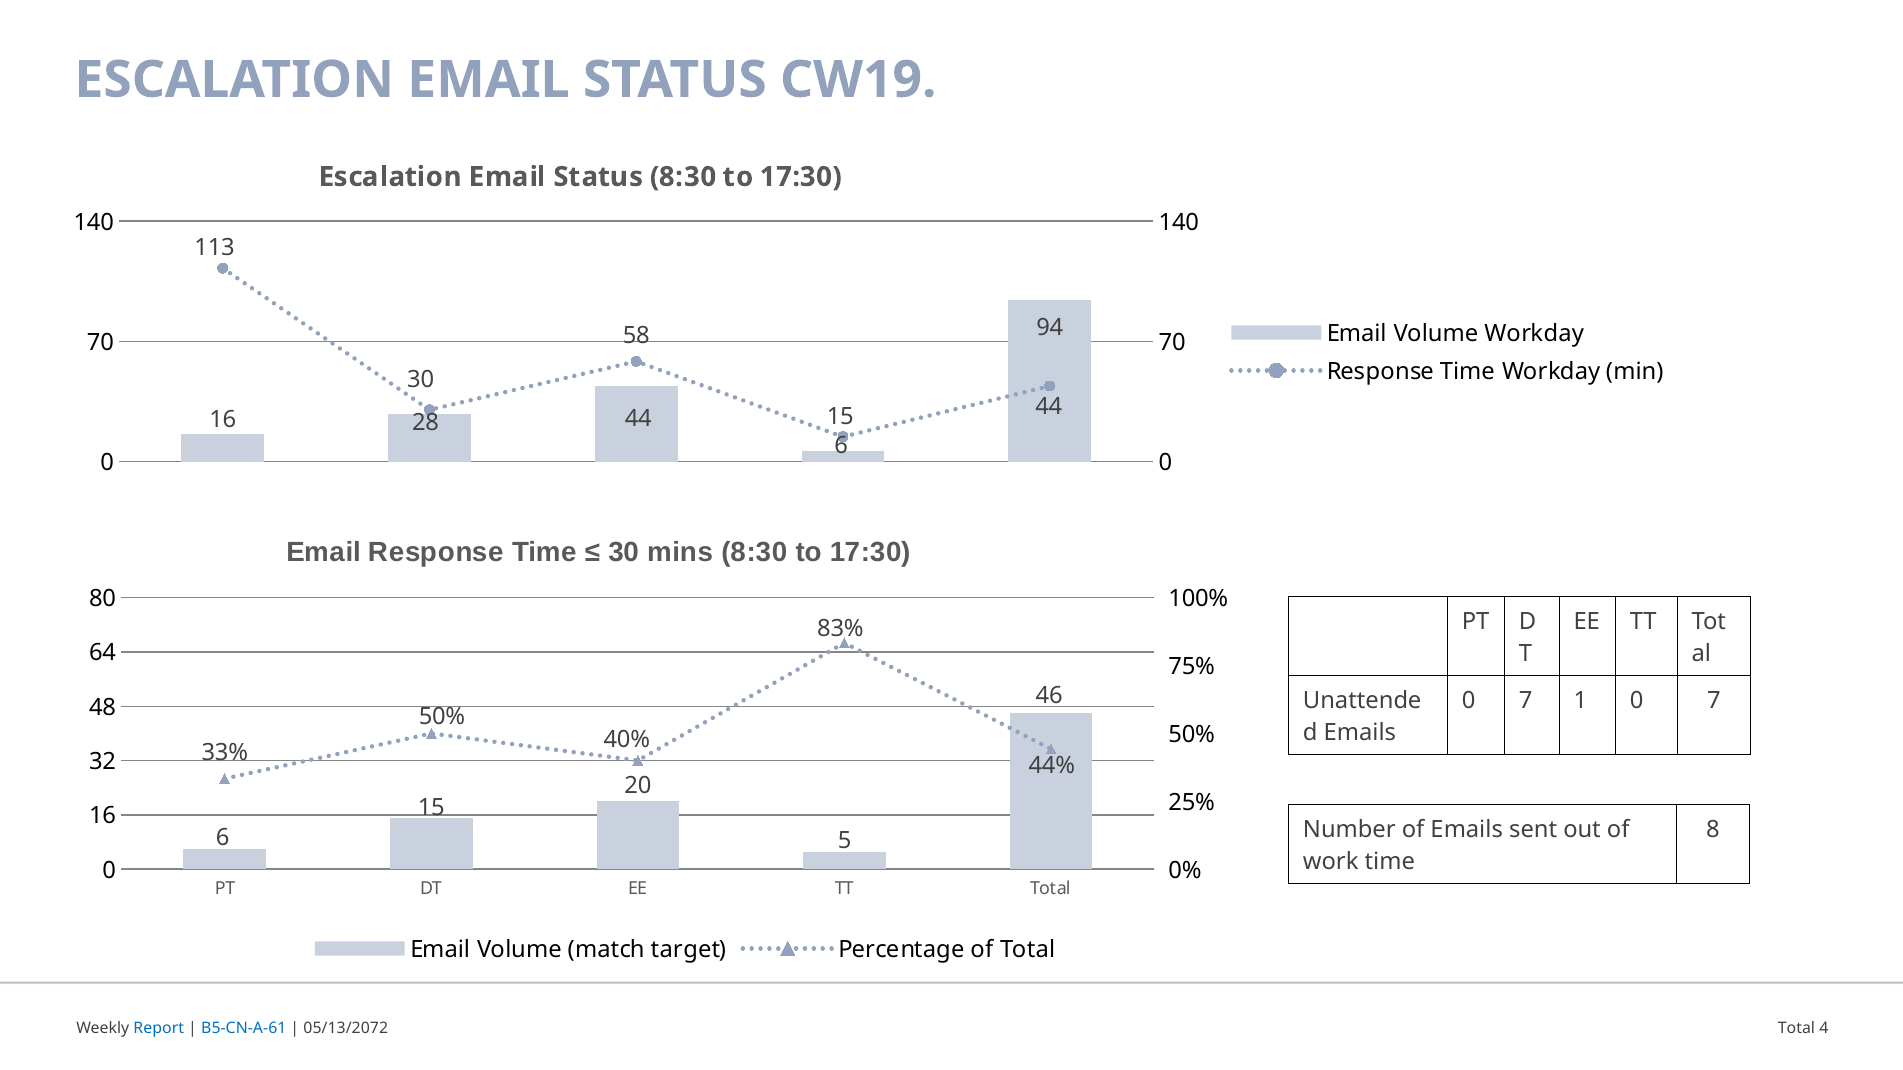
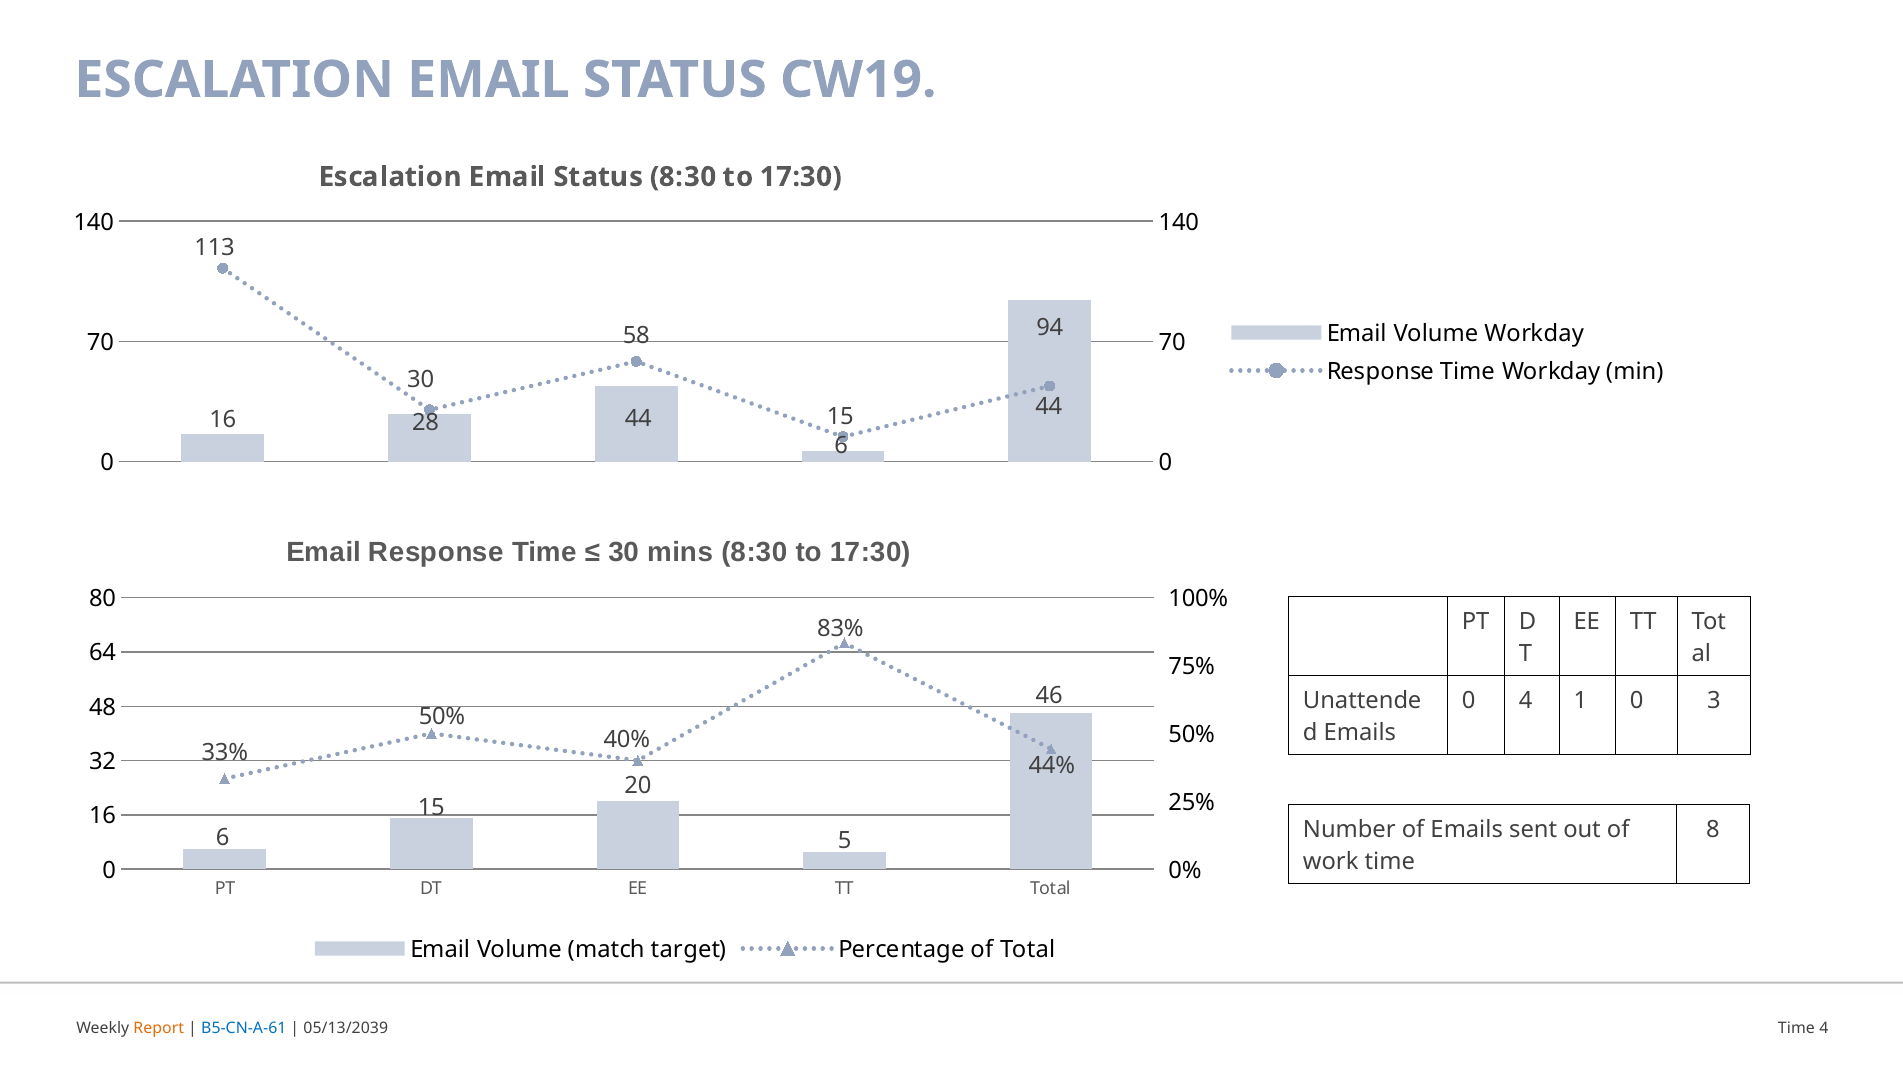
7 at (1526, 701): 7 -> 4
1 0 7: 7 -> 3
Report colour: blue -> orange
05/13/2072: 05/13/2072 -> 05/13/2039
Total at (1796, 1028): Total -> Time
